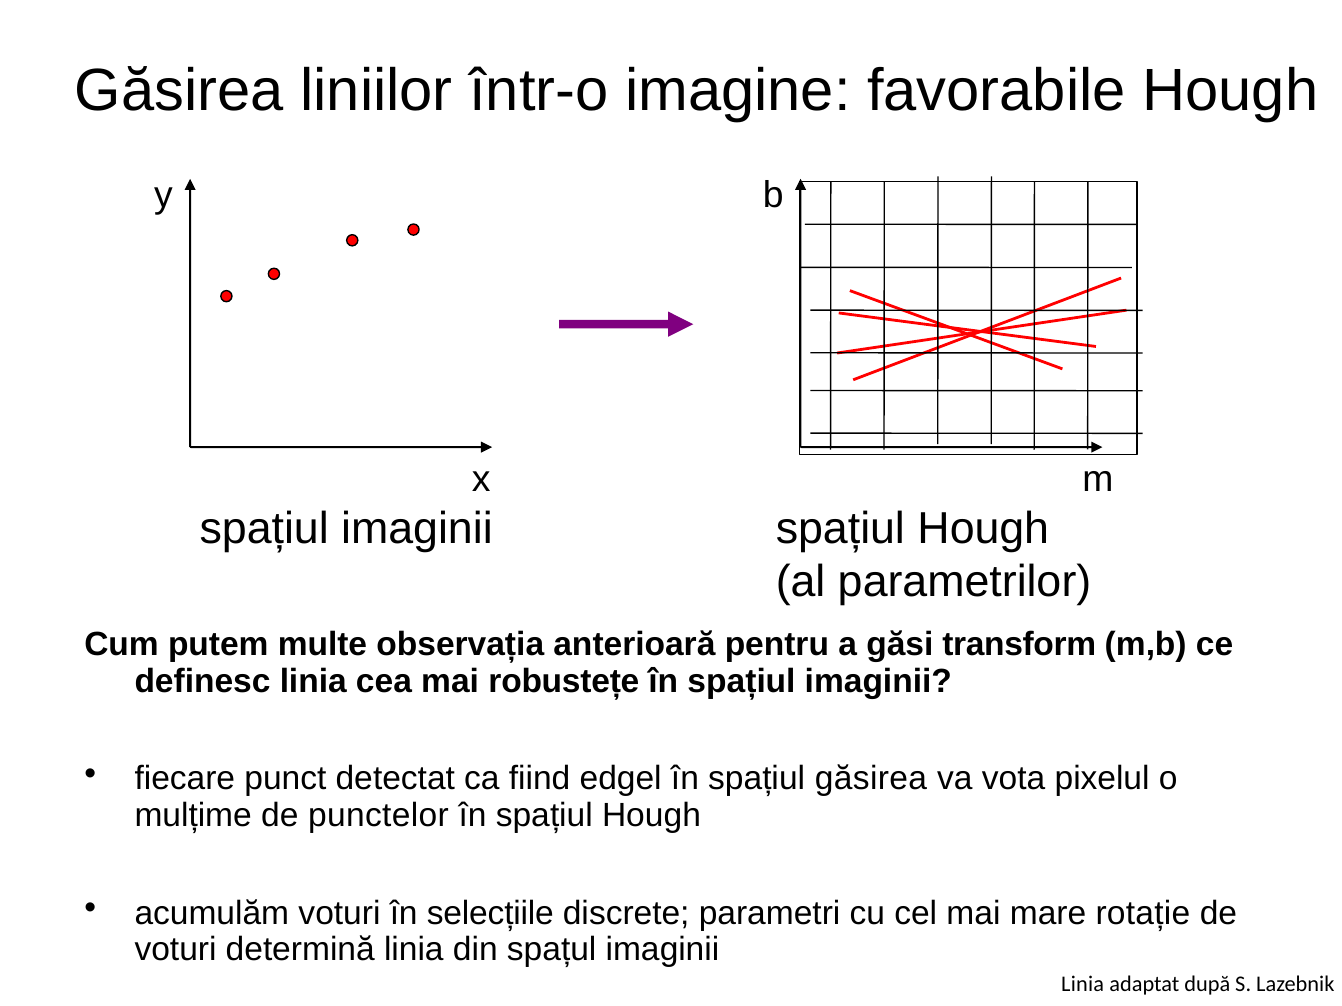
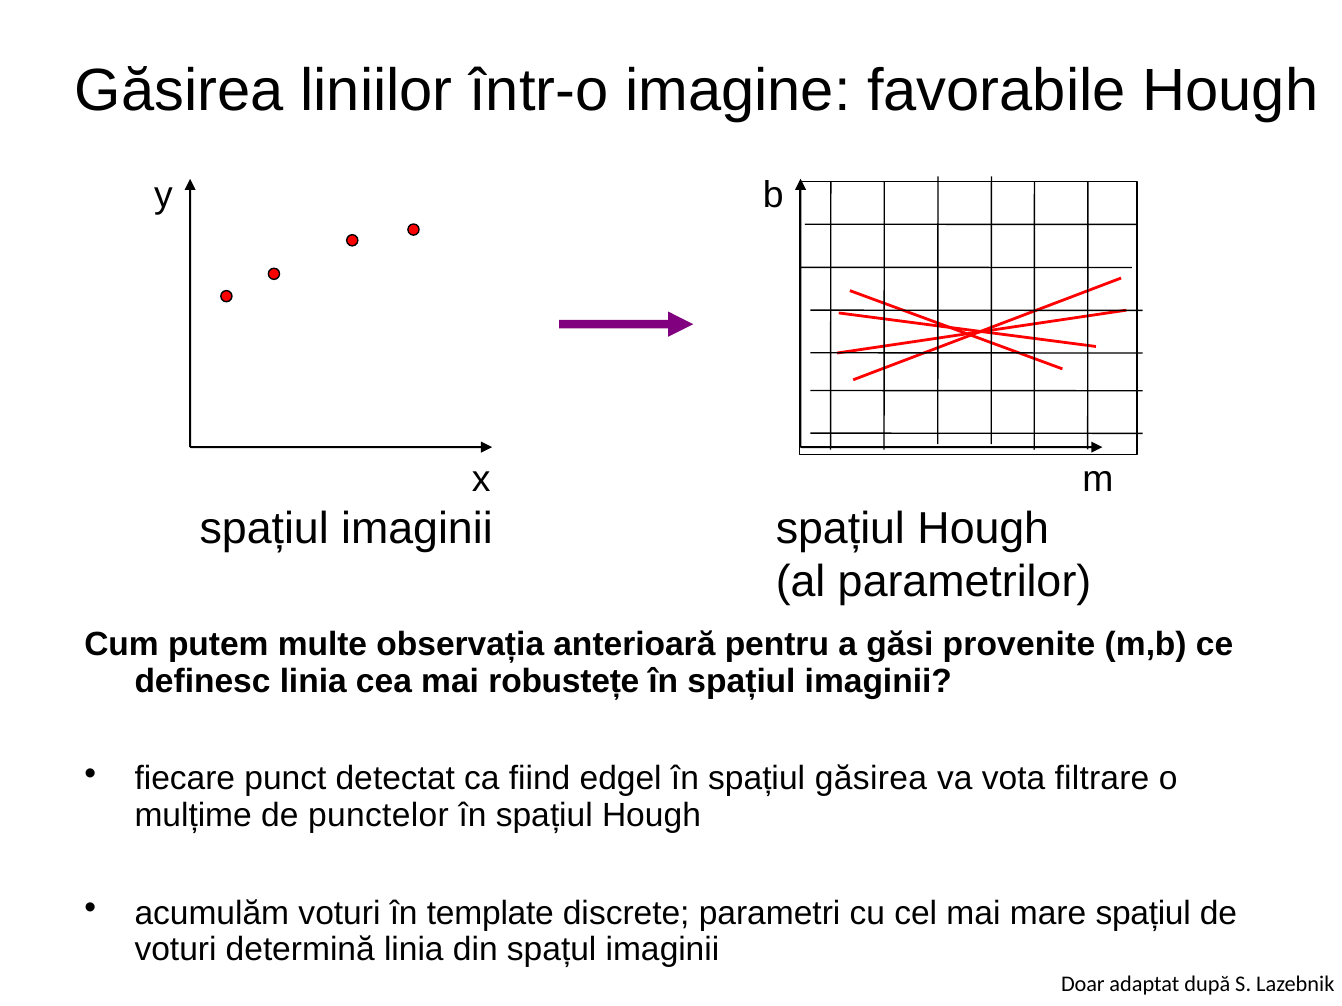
transform: transform -> provenite
pixelul: pixelul -> filtrare
selecțiile: selecțiile -> template
mare rotație: rotație -> spațiul
Linia at (1083, 984): Linia -> Doar
